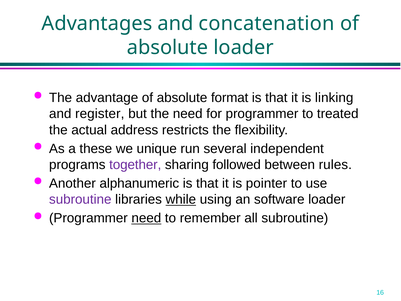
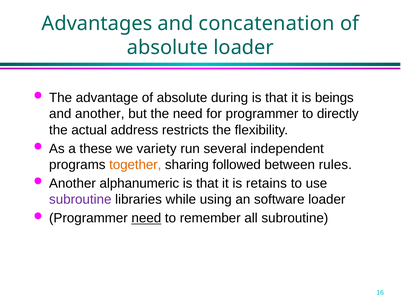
format: format -> during
linking: linking -> beings
and register: register -> another
treated: treated -> directly
unique: unique -> variety
together colour: purple -> orange
pointer: pointer -> retains
while underline: present -> none
